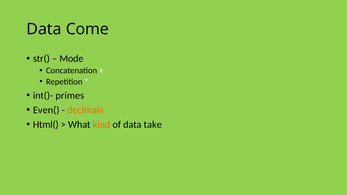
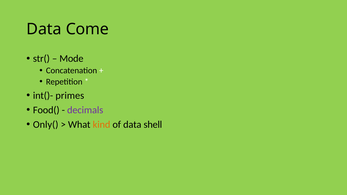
Even(: Even( -> Food(
decimals colour: orange -> purple
Html(: Html( -> Only(
take: take -> shell
